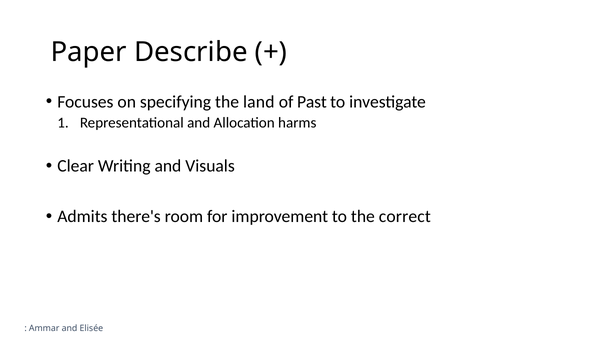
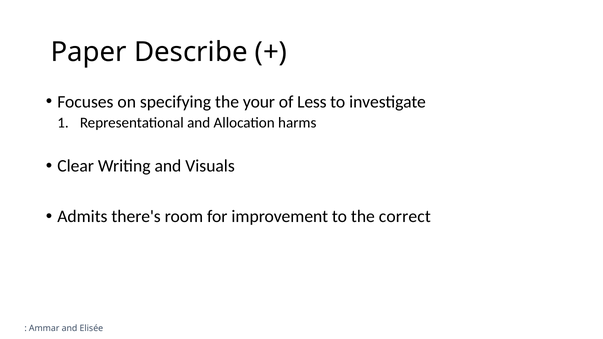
land: land -> your
Past: Past -> Less
